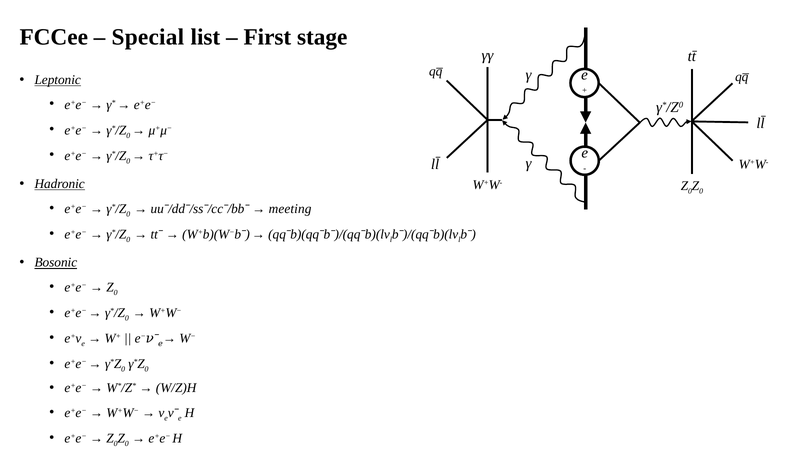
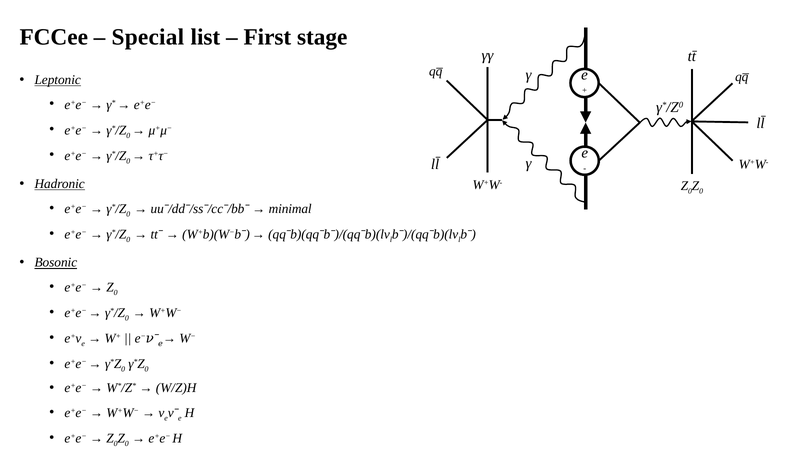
meeting: meeting -> minimal
